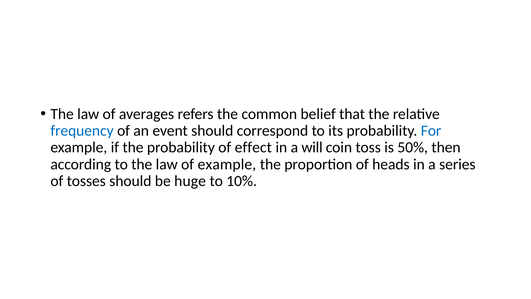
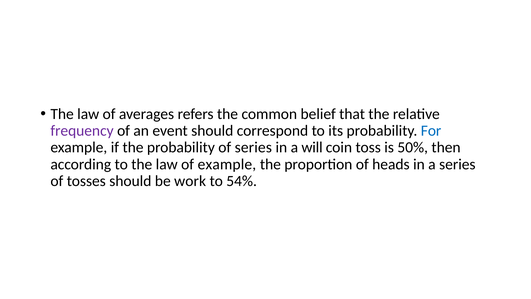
frequency colour: blue -> purple
of effect: effect -> series
huge: huge -> work
10%: 10% -> 54%
